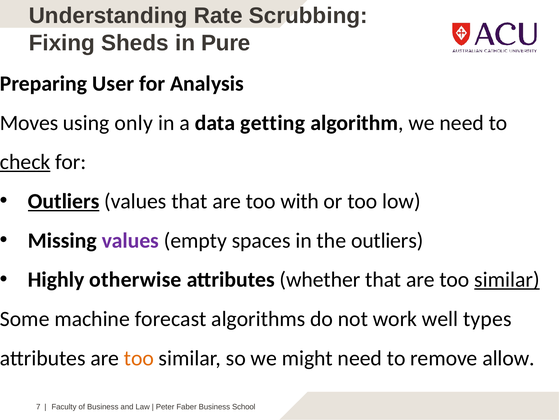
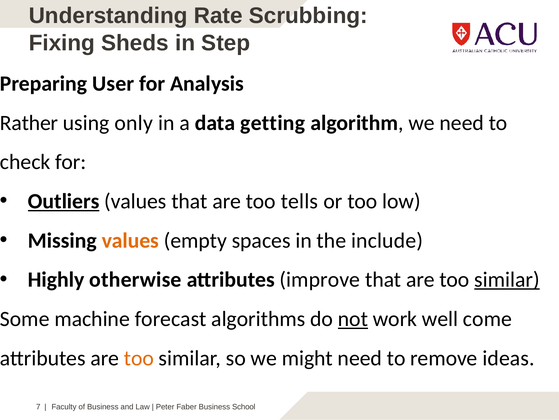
Pure: Pure -> Step
Moves: Moves -> Rather
check underline: present -> none
with: with -> tells
values at (130, 240) colour: purple -> orange
the outliers: outliers -> include
whether: whether -> improve
not underline: none -> present
types: types -> come
allow: allow -> ideas
